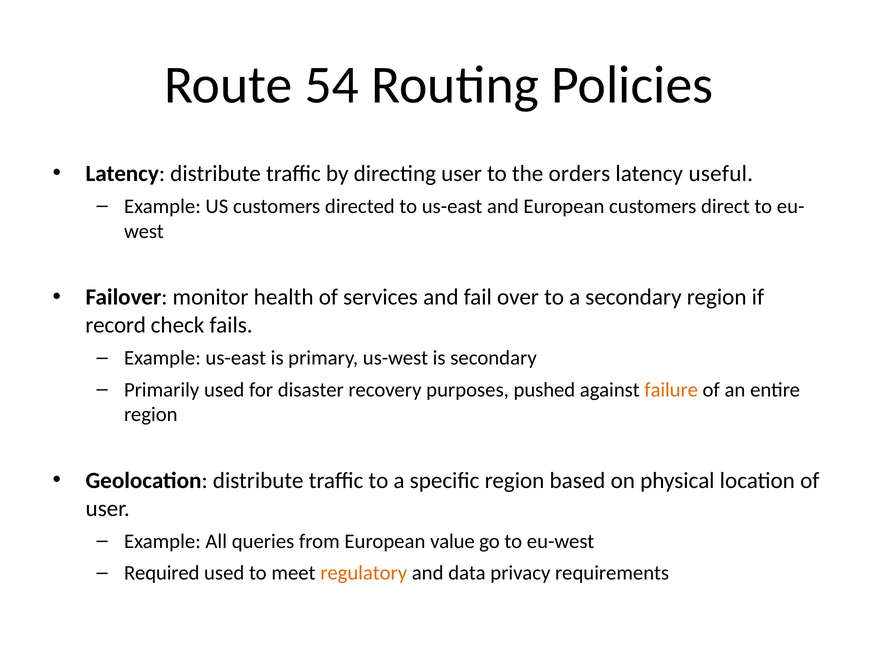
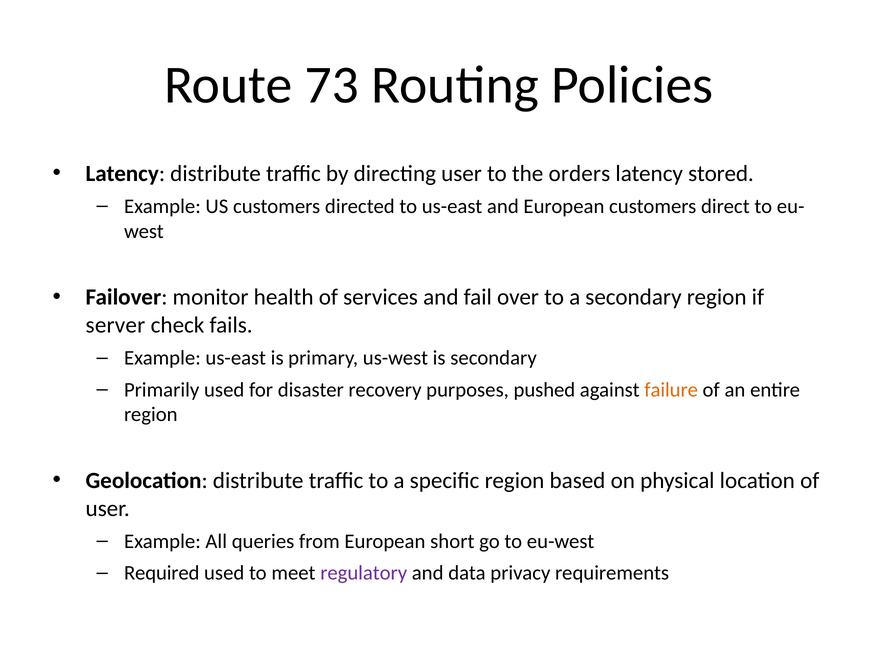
54: 54 -> 73
useful: useful -> stored
record: record -> server
value: value -> short
regulatory colour: orange -> purple
